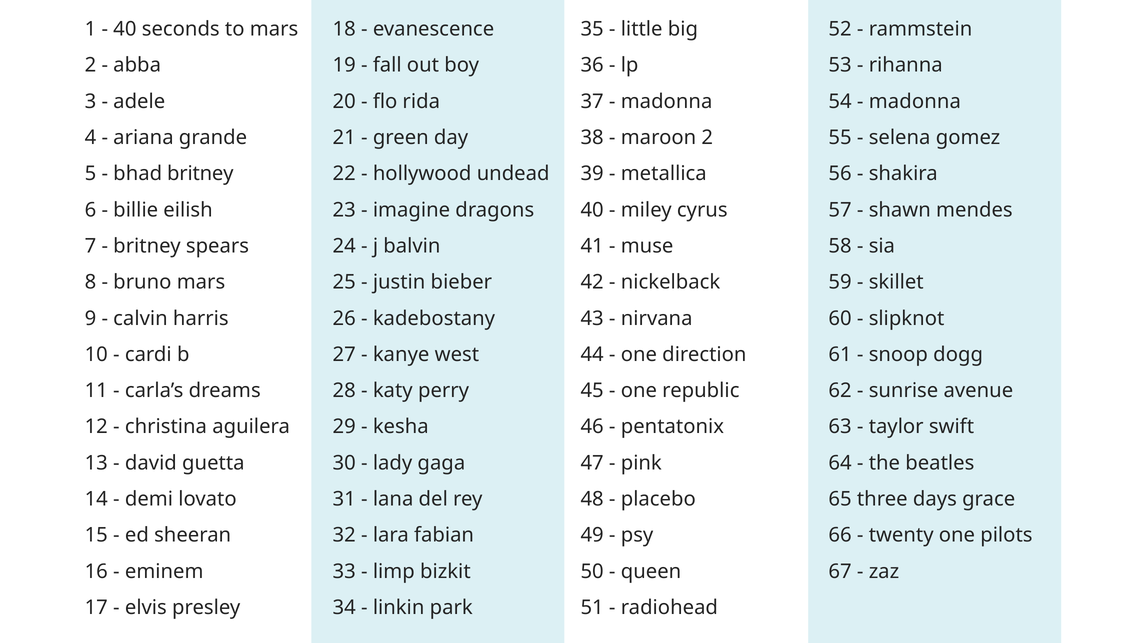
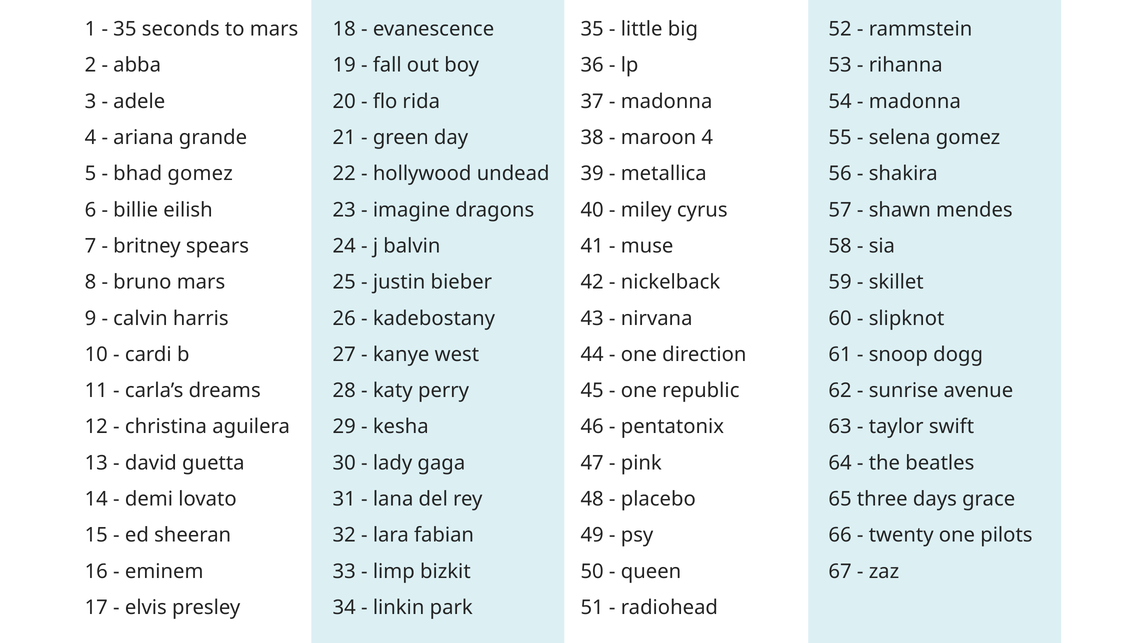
40 at (125, 29): 40 -> 35
maroon 2: 2 -> 4
bhad britney: britney -> gomez
